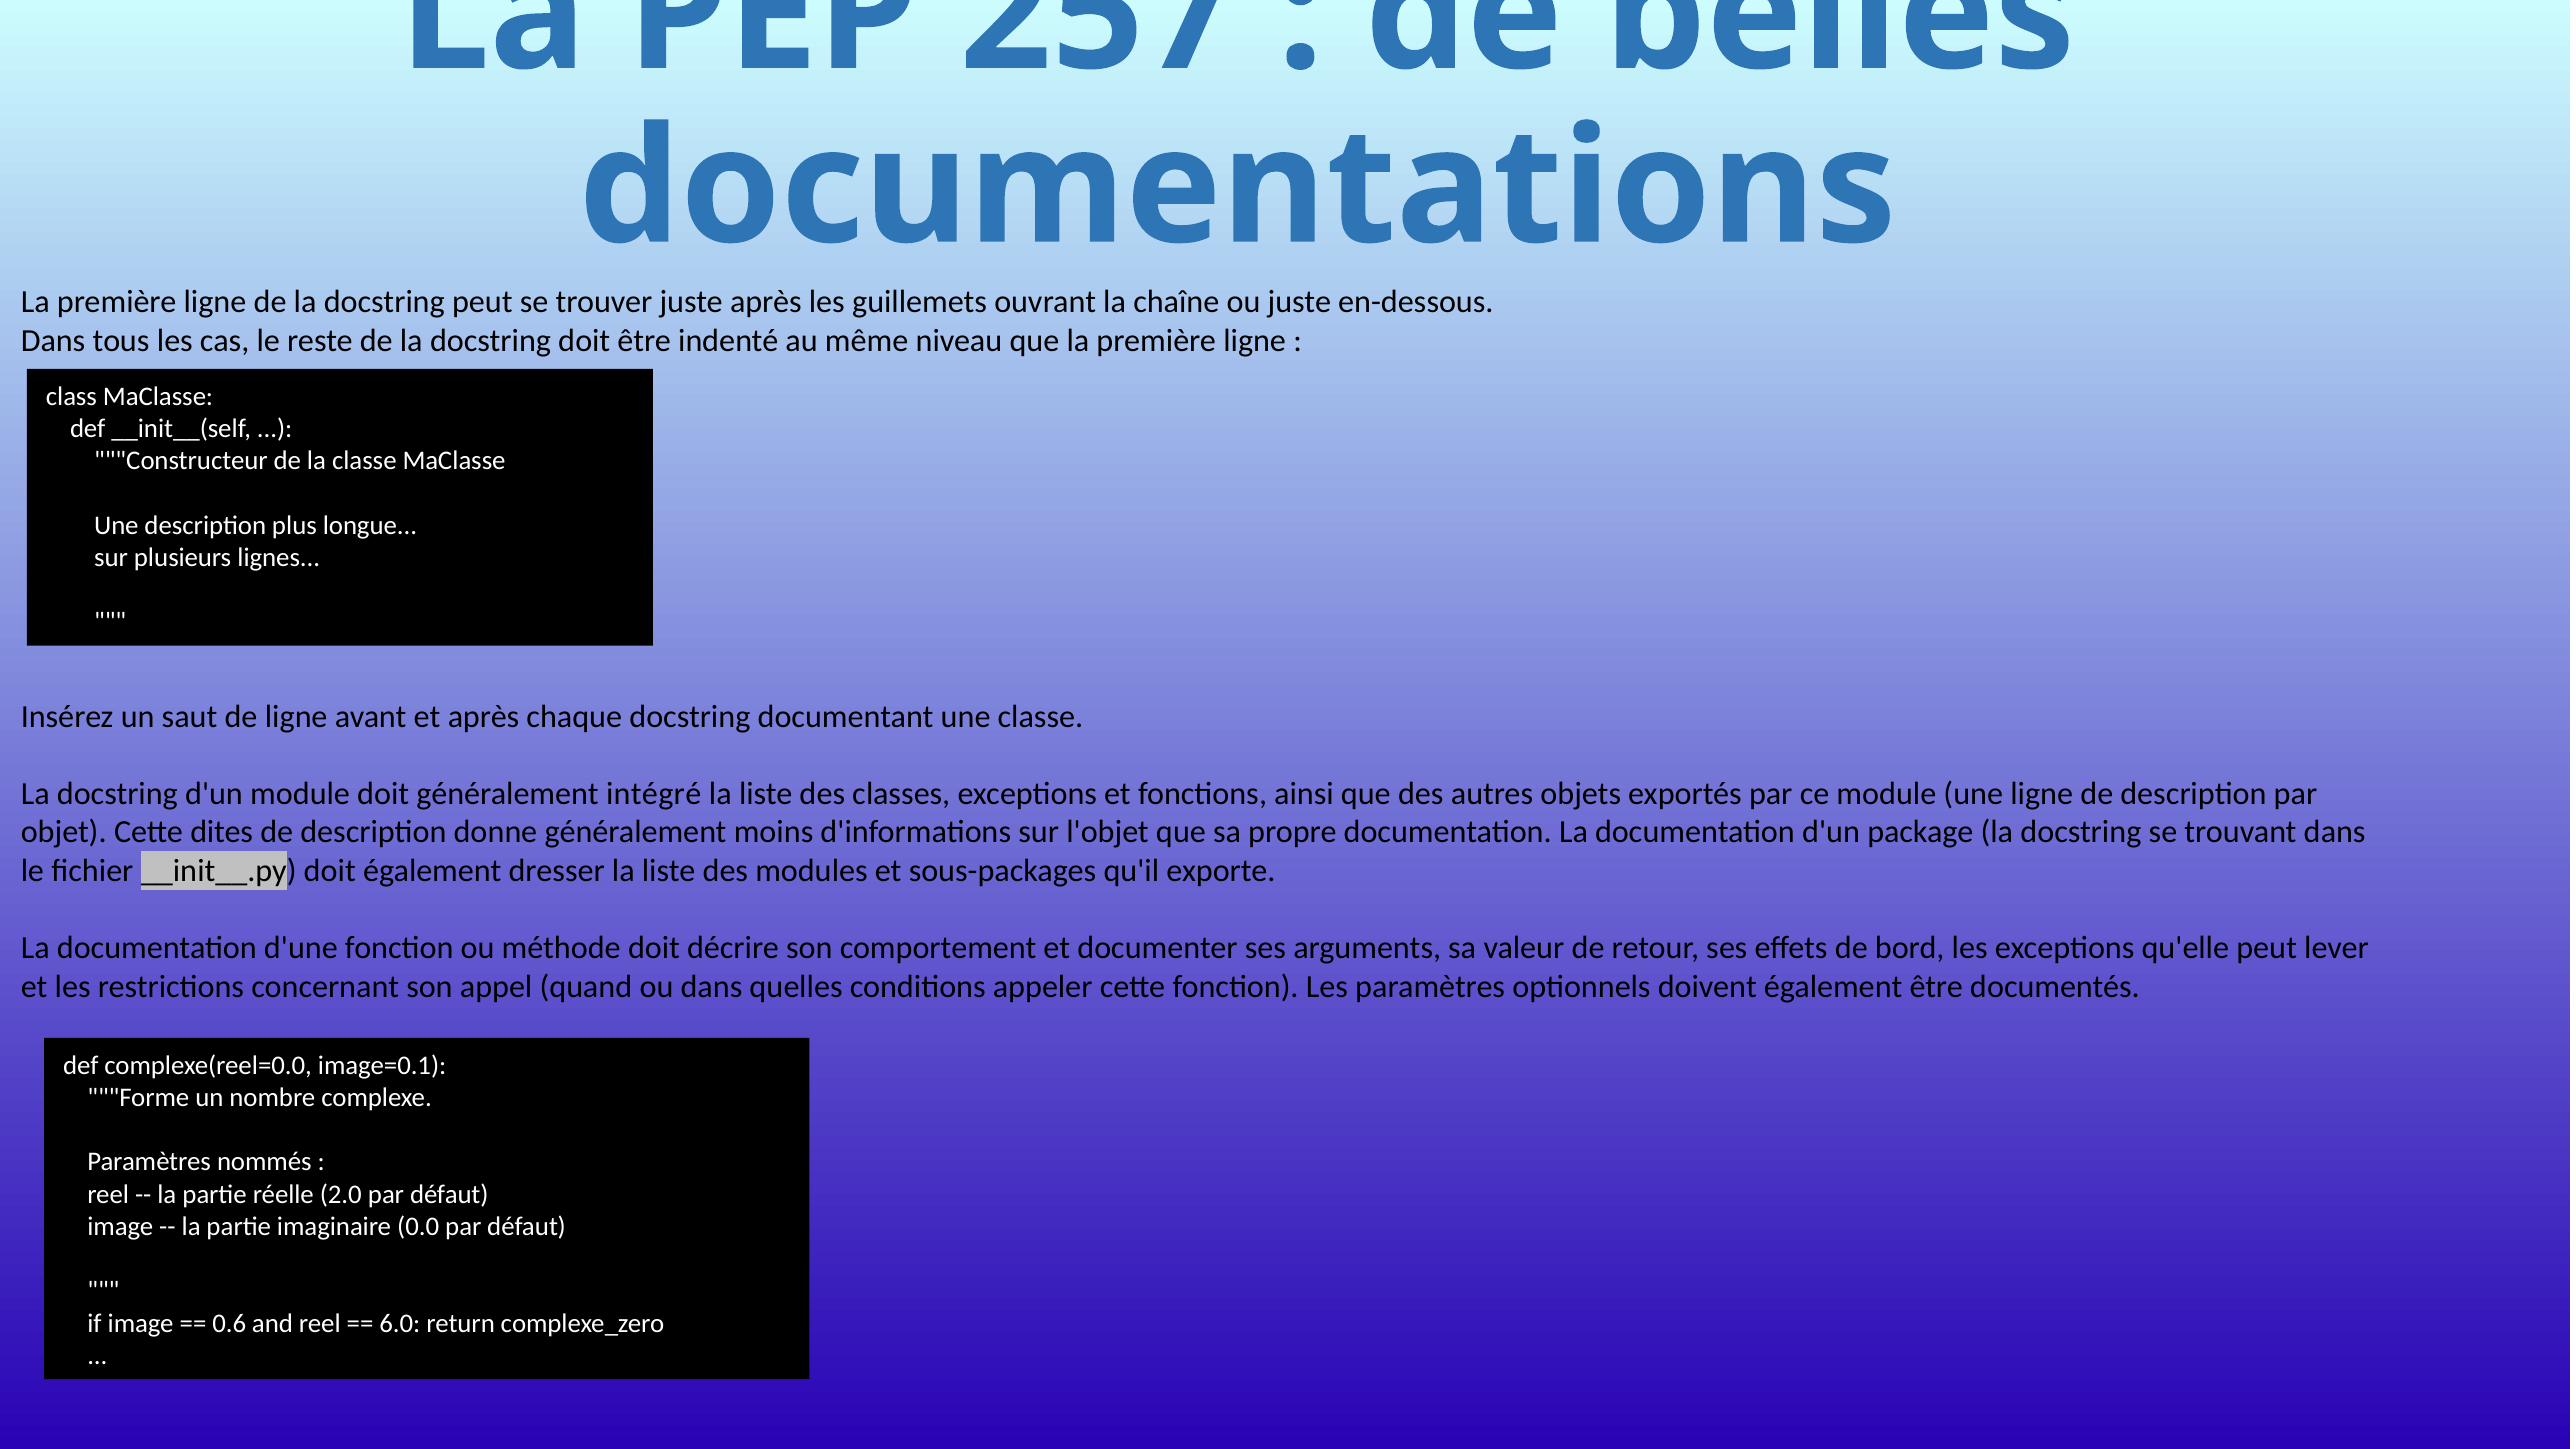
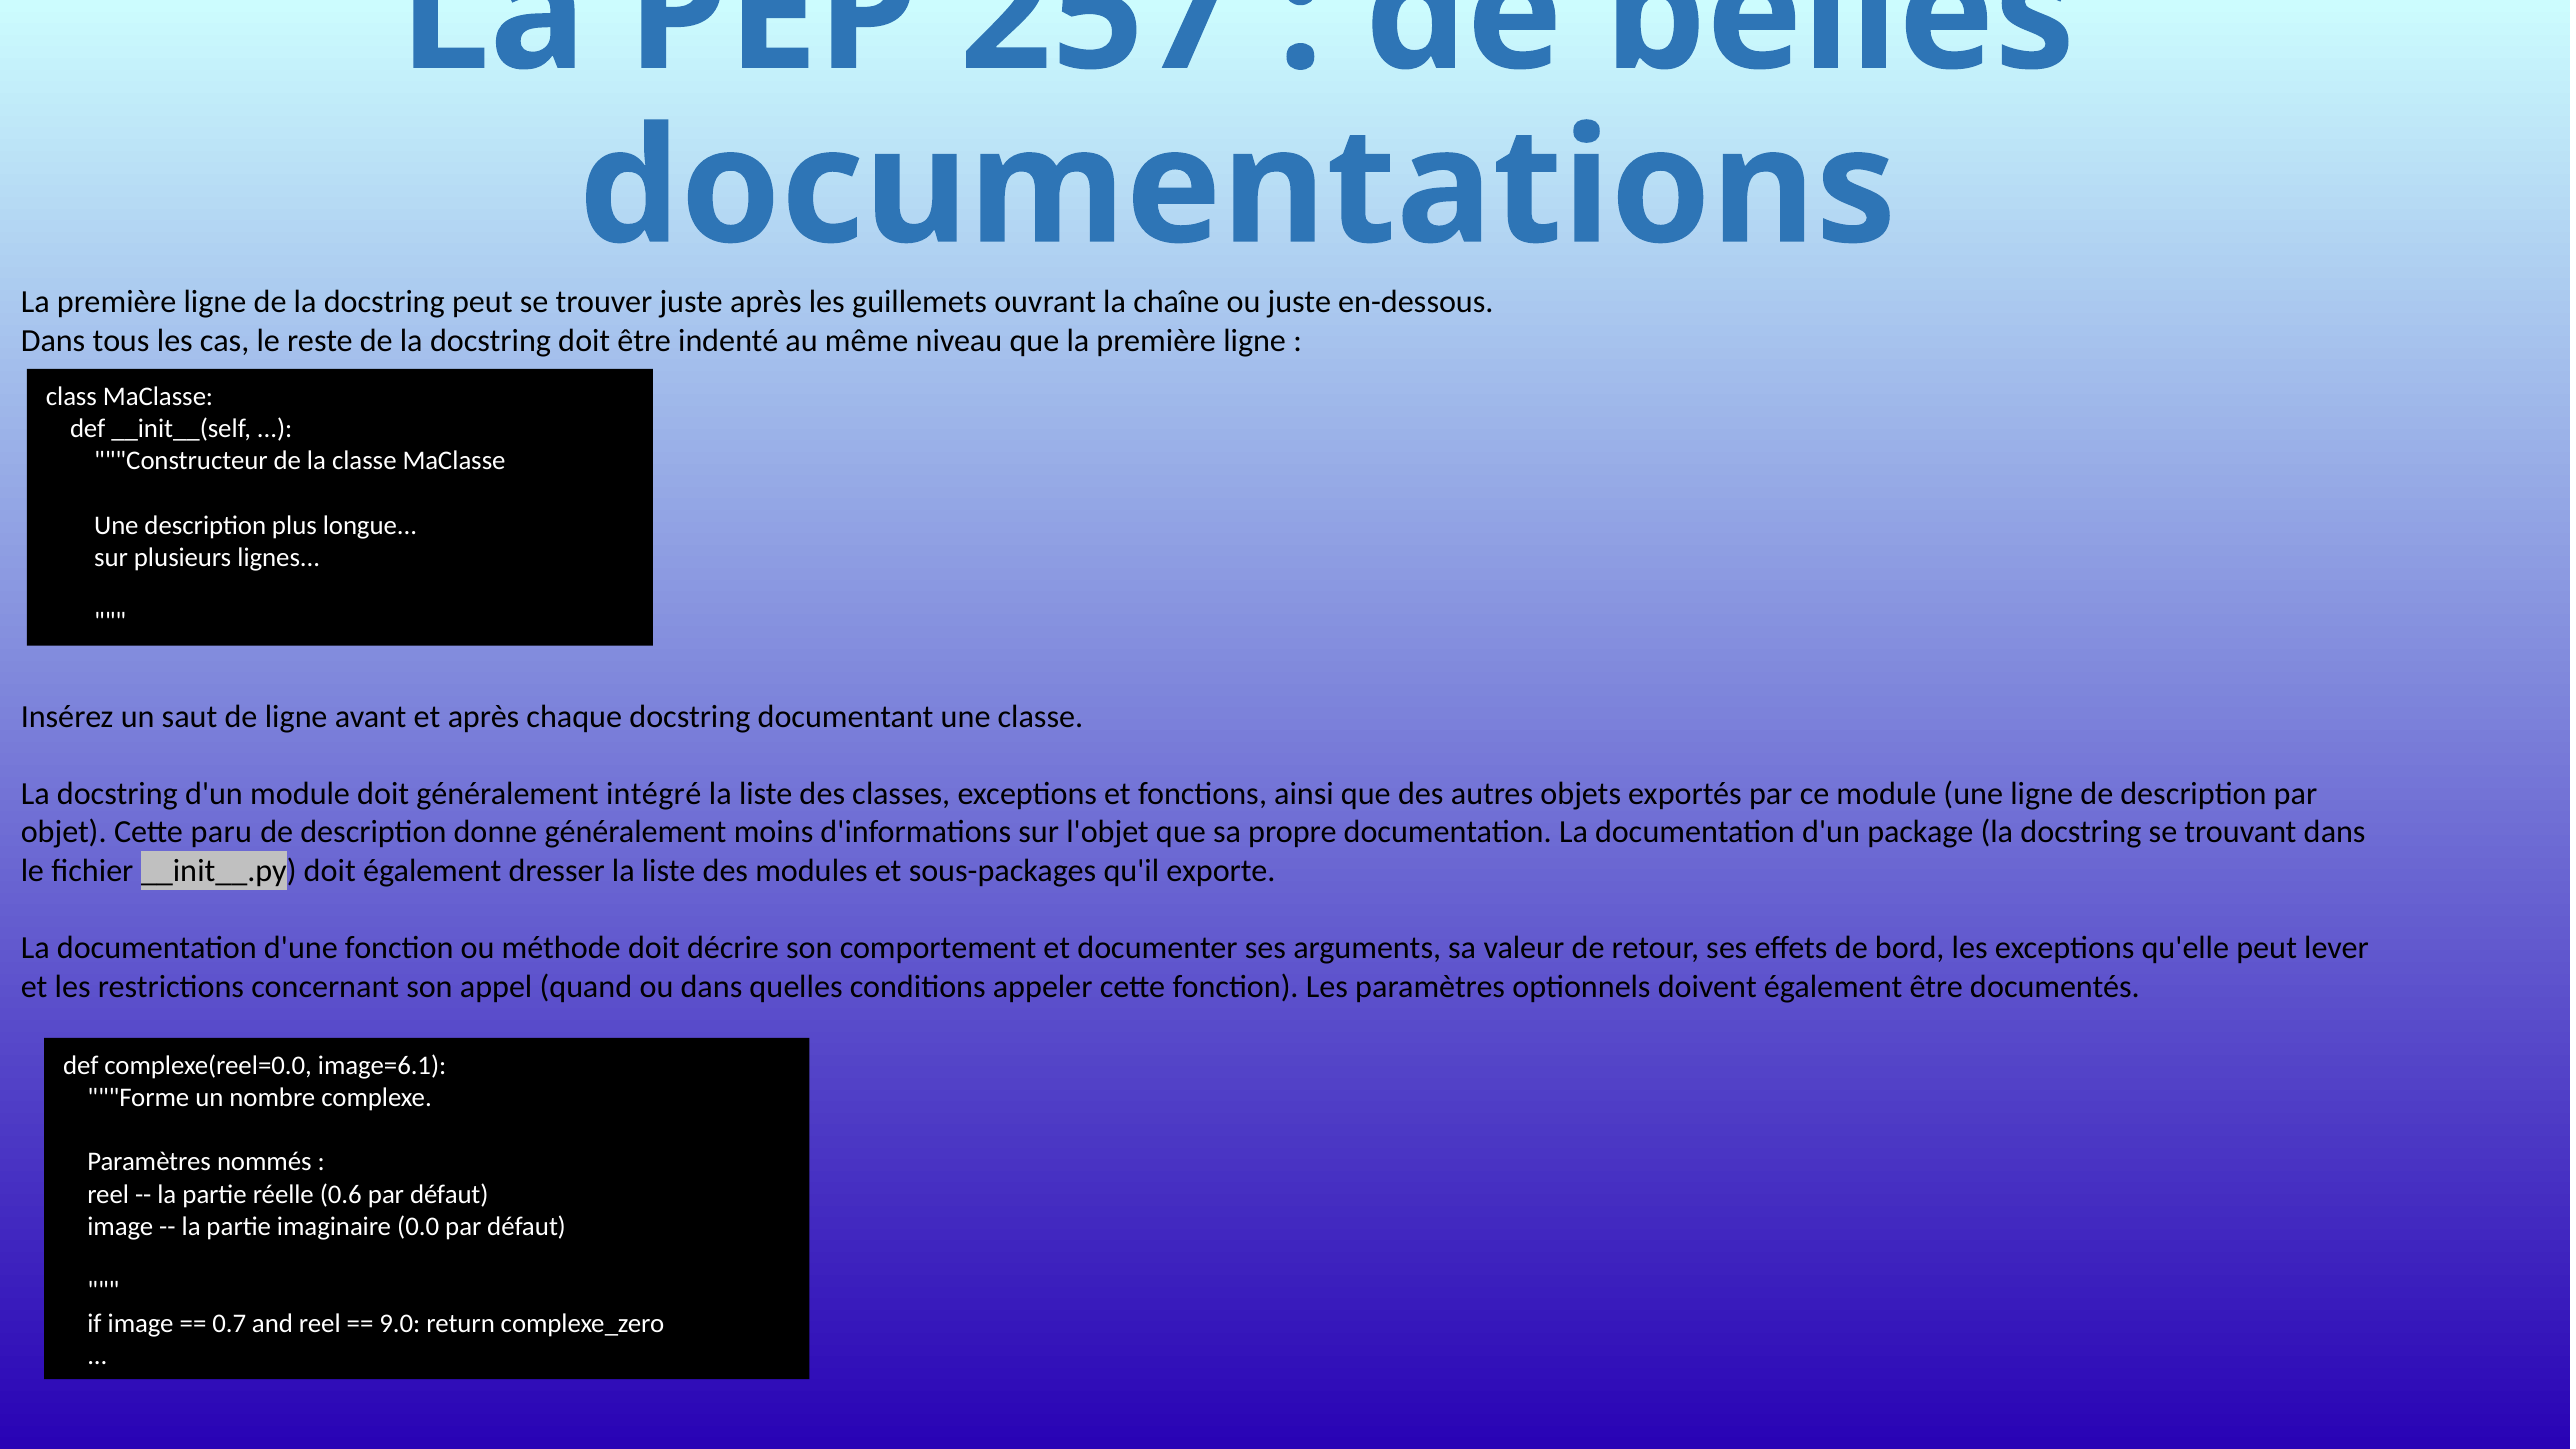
dites: dites -> paru
image=0.1: image=0.1 -> image=6.1
2.0: 2.0 -> 0.6
0.6: 0.6 -> 0.7
6.0: 6.0 -> 9.0
